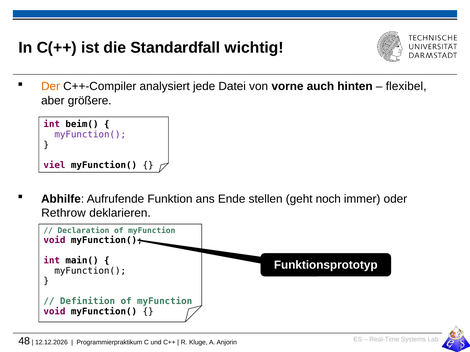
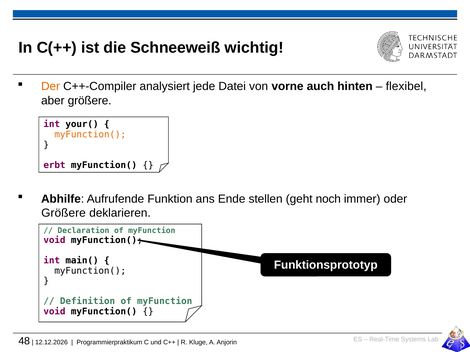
Standardfall: Standardfall -> Schneeweiß
beim(: beim( -> your(
myFunction( at (90, 135) colour: purple -> orange
viel: viel -> erbt
Rethrow at (64, 213): Rethrow -> Größere
